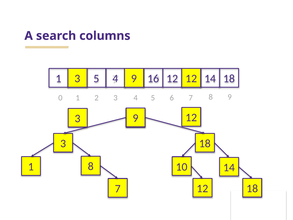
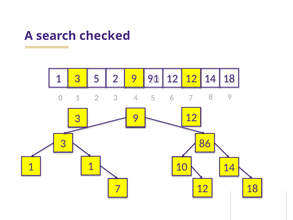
columns: columns -> checked
5 4: 4 -> 2
16: 16 -> 91
3 18: 18 -> 86
1 8: 8 -> 1
